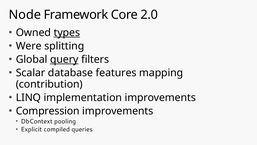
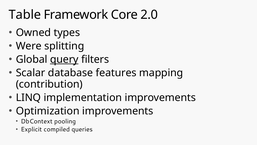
Node: Node -> Table
types underline: present -> none
Compression: Compression -> Optimization
